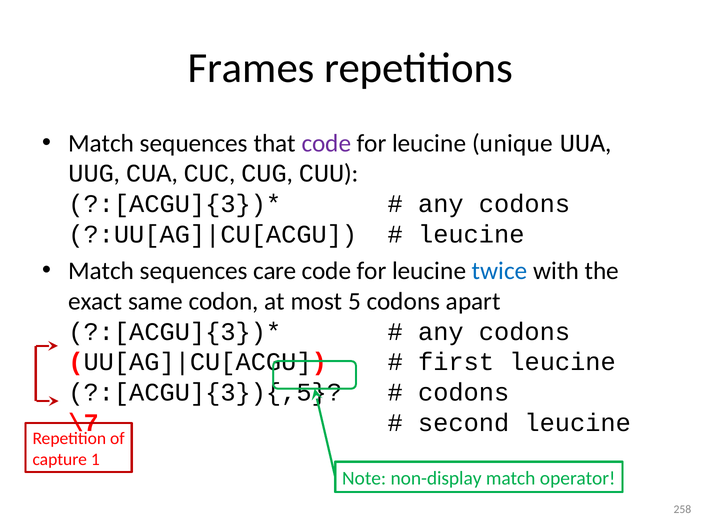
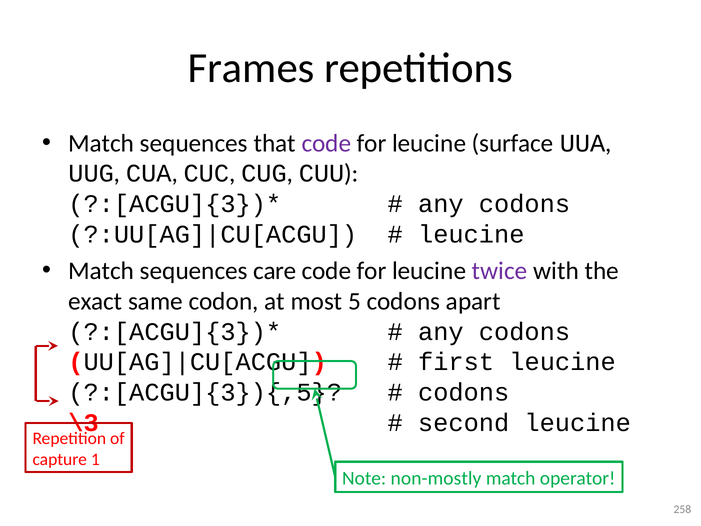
unique: unique -> surface
twice colour: blue -> purple
\7: \7 -> \3
non-display: non-display -> non-mostly
